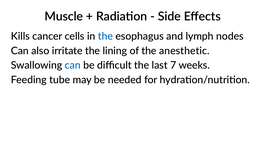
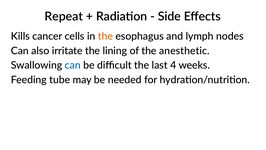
Muscle: Muscle -> Repeat
the at (105, 36) colour: blue -> orange
7: 7 -> 4
